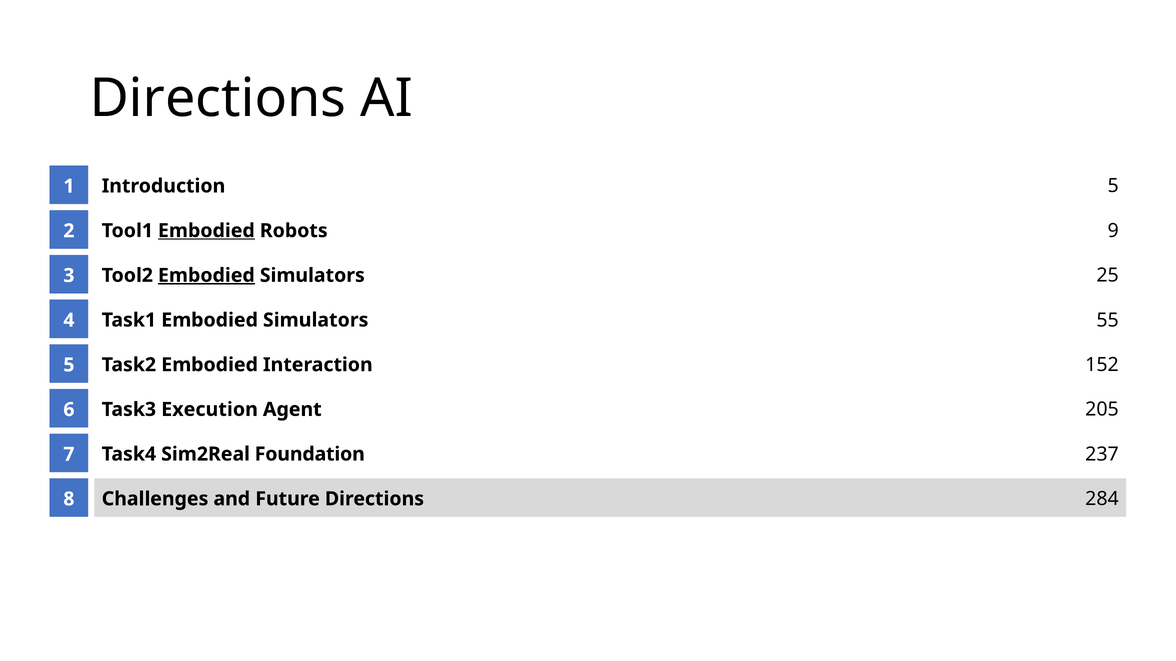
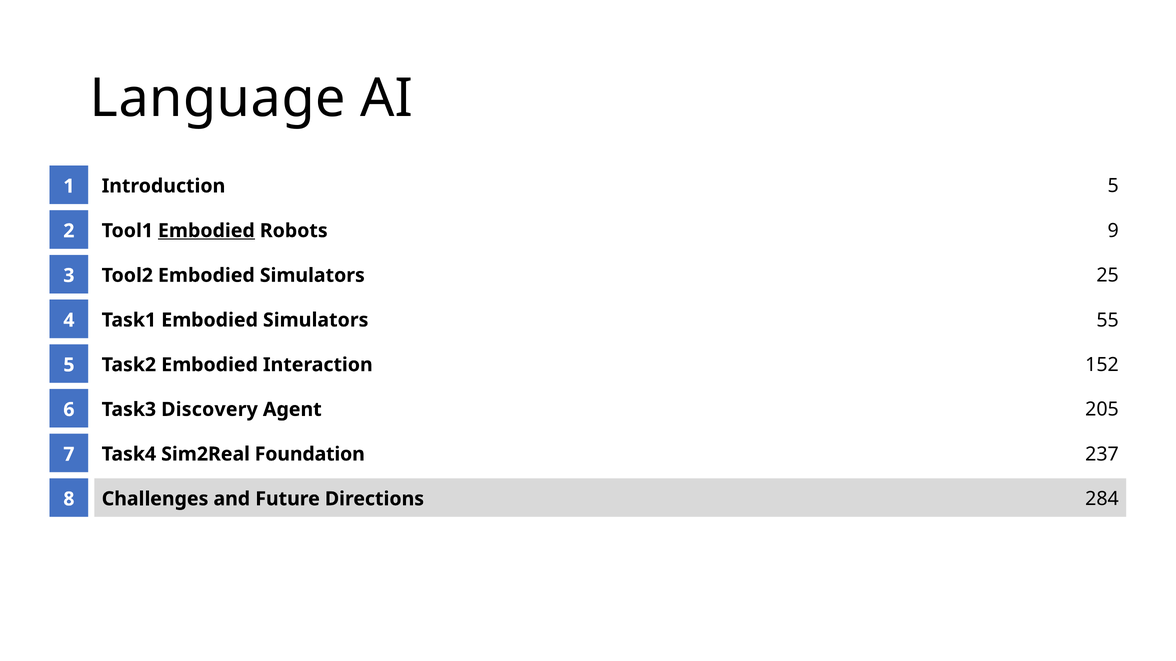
Directions at (218, 99): Directions -> Language
Embodied at (206, 276) underline: present -> none
Execution: Execution -> Discovery
